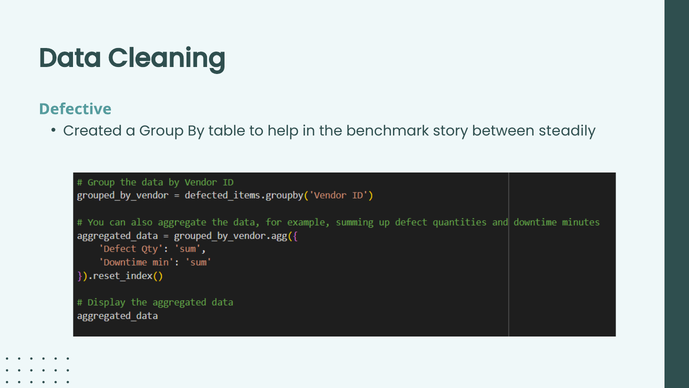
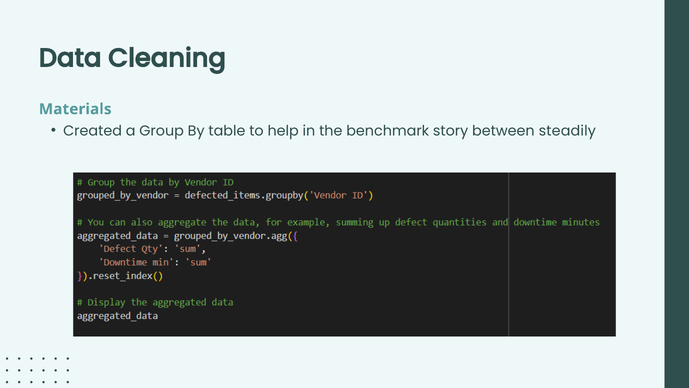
Defective: Defective -> Materials
